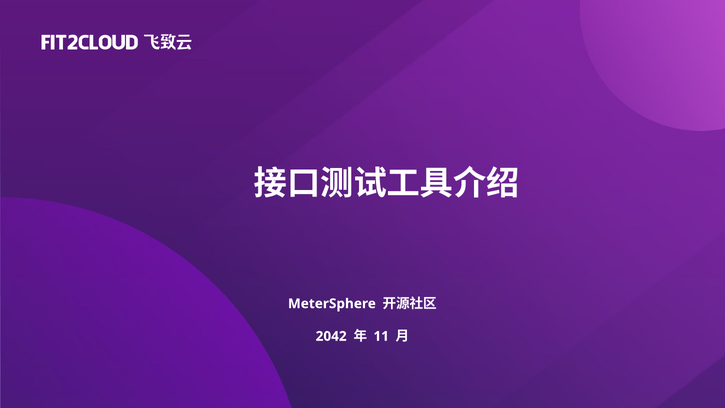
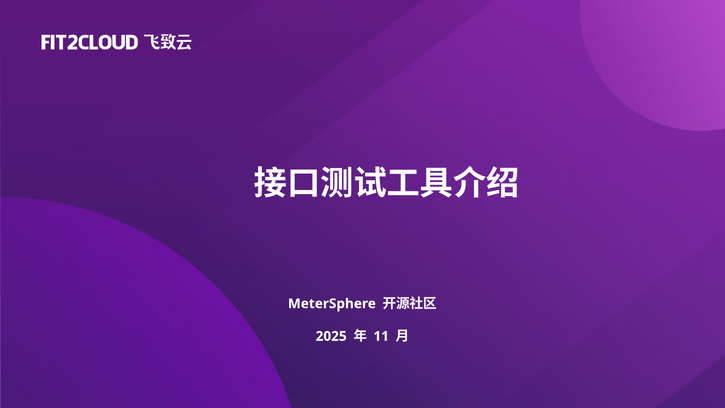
2042: 2042 -> 2025
